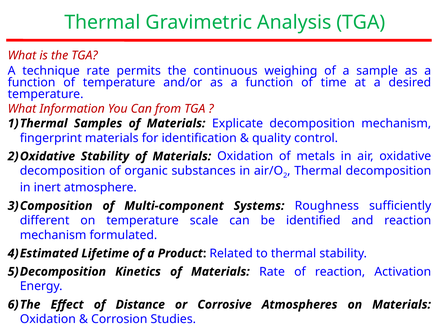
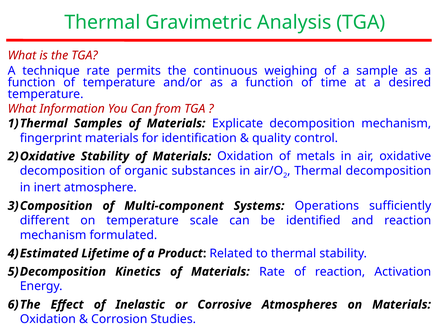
Roughness: Roughness -> Operations
Distance: Distance -> Inelastic
